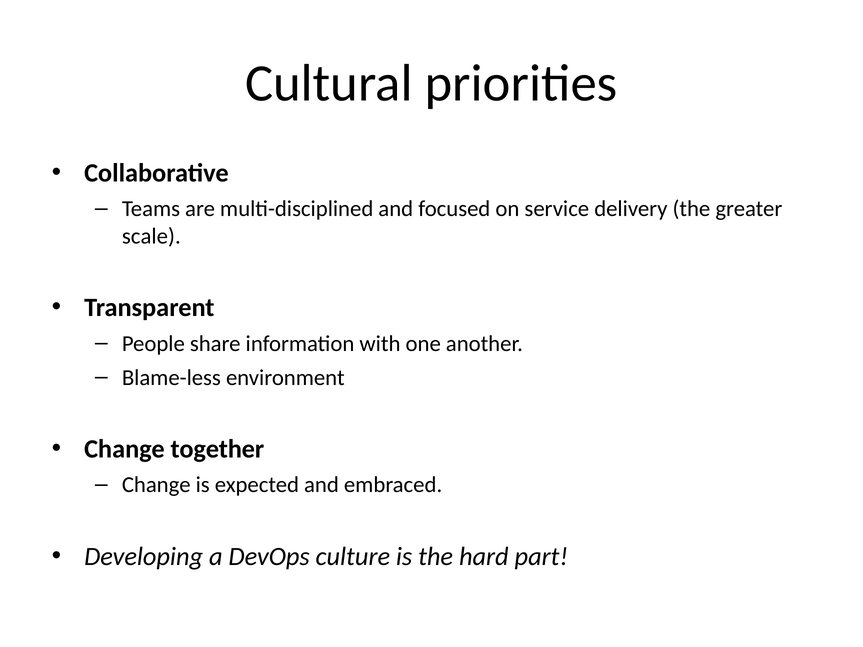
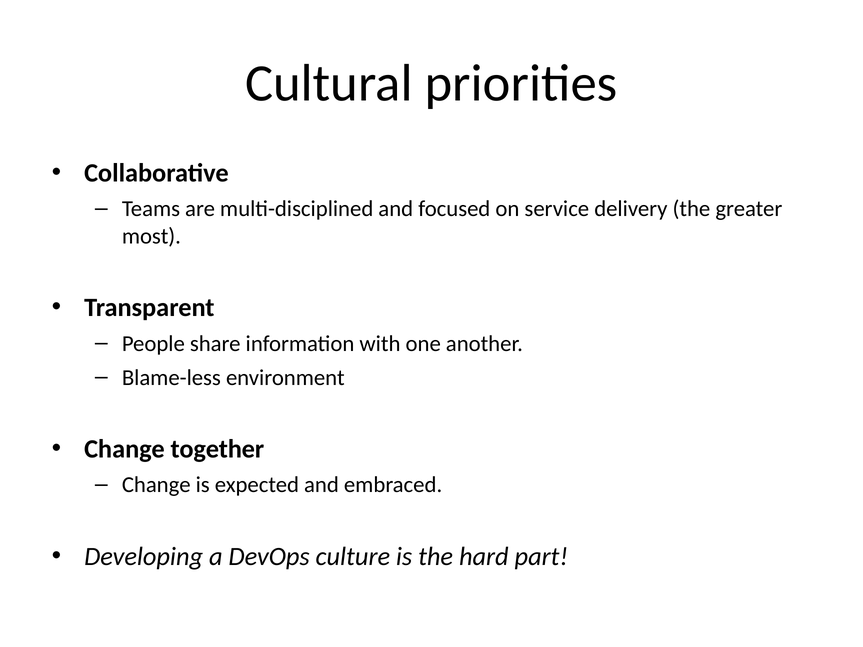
scale: scale -> most
